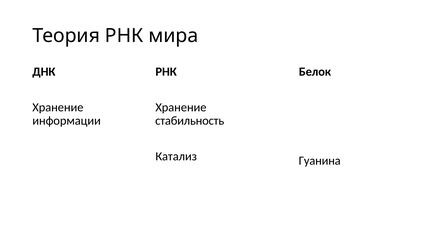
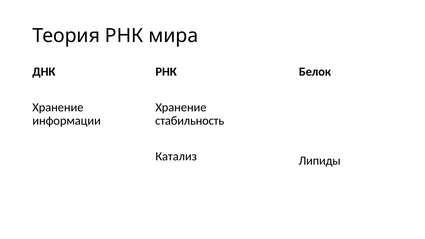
Гуанина: Гуанина -> Липиды
